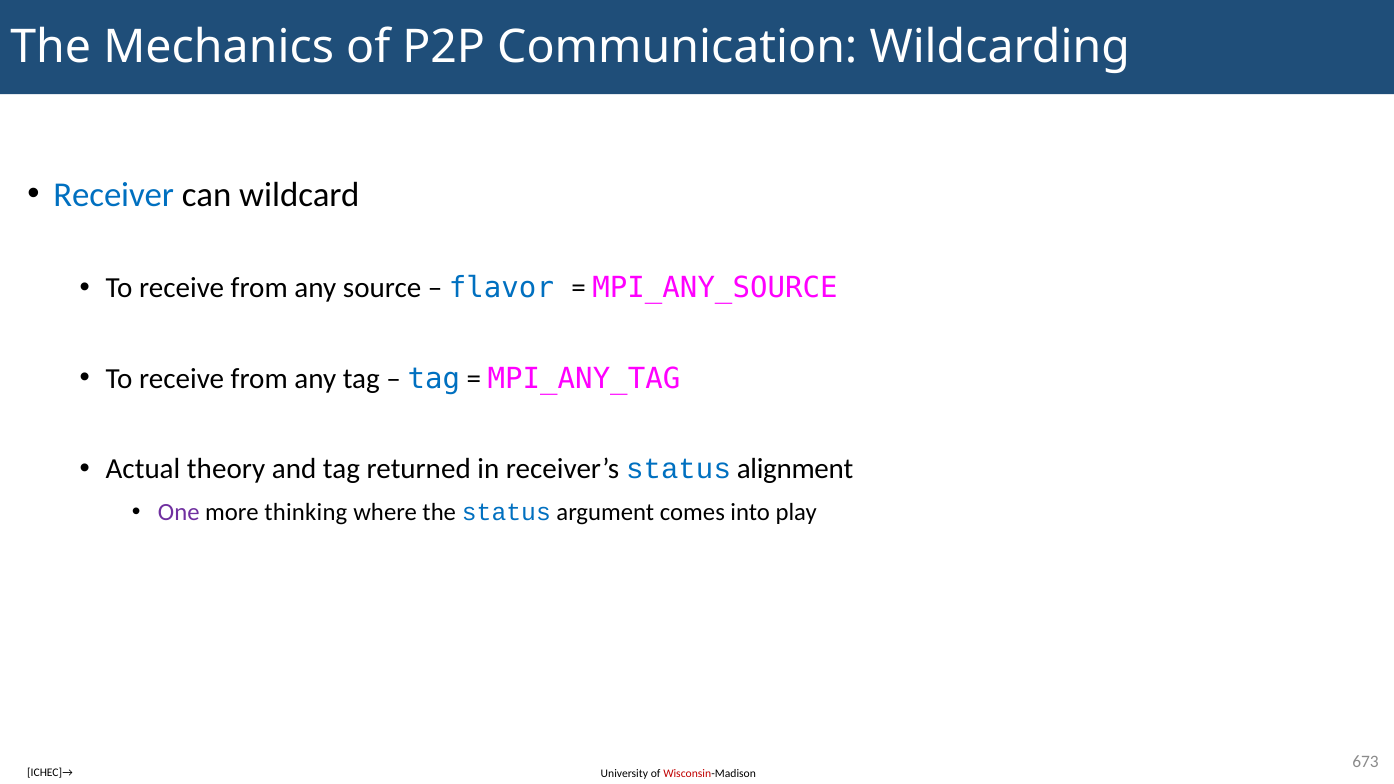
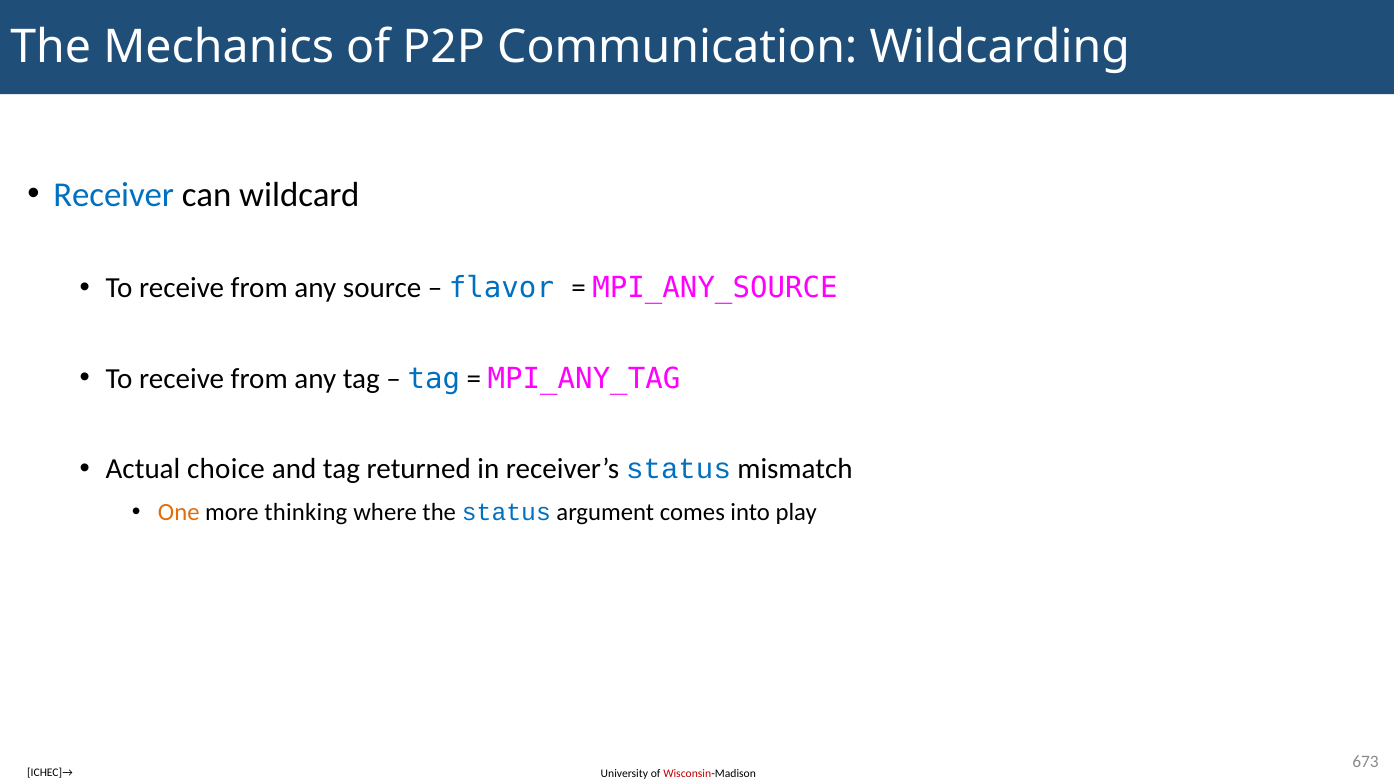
theory: theory -> choice
alignment: alignment -> mismatch
One colour: purple -> orange
